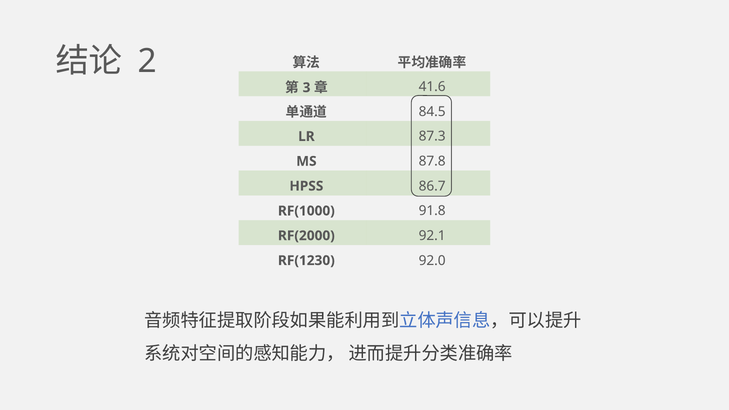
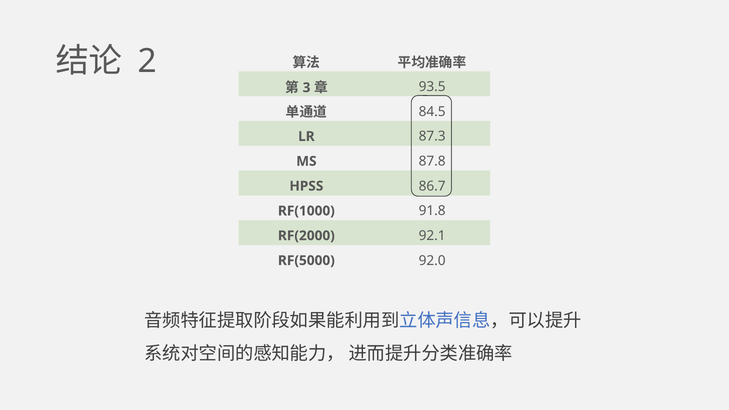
41.6: 41.6 -> 93.5
RF(1230: RF(1230 -> RF(5000
